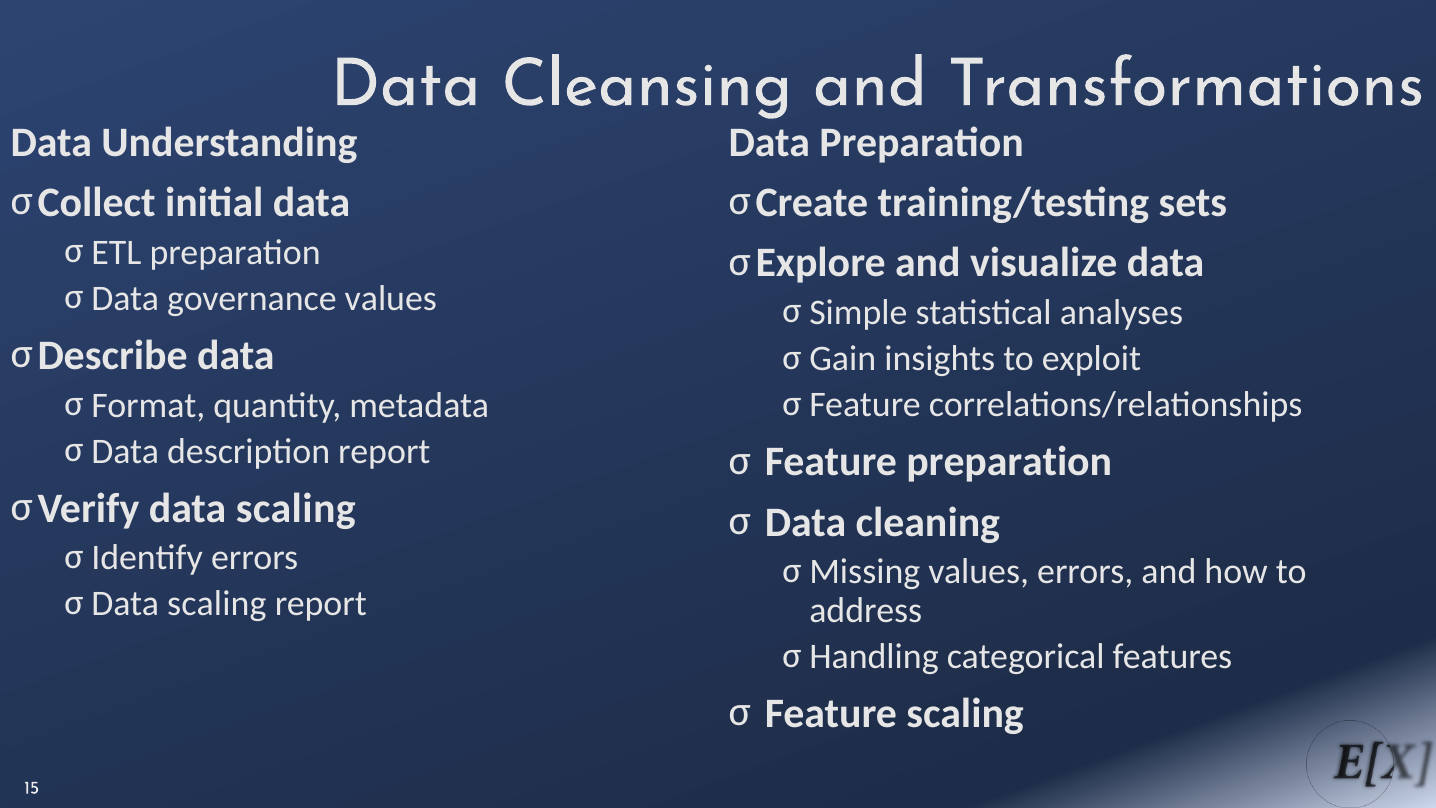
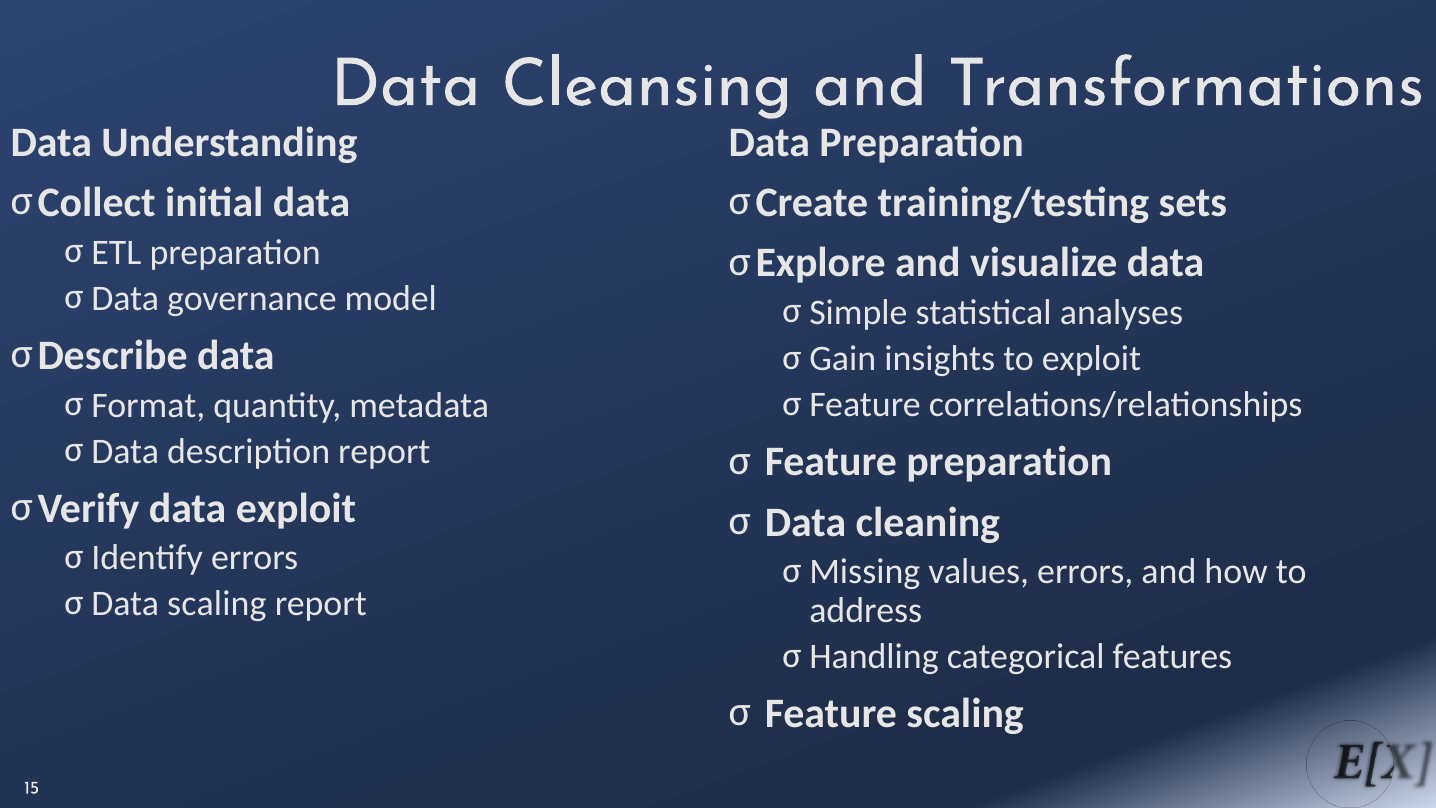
governance values: values -> model
data scaling: scaling -> exploit
